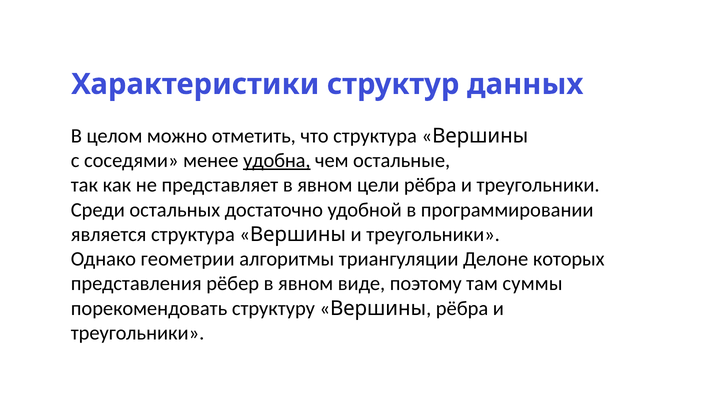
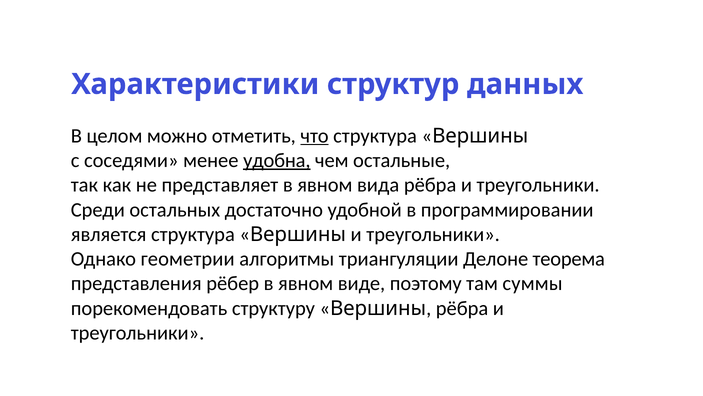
что underline: none -> present
цели: цели -> вида
которых: которых -> теорема
